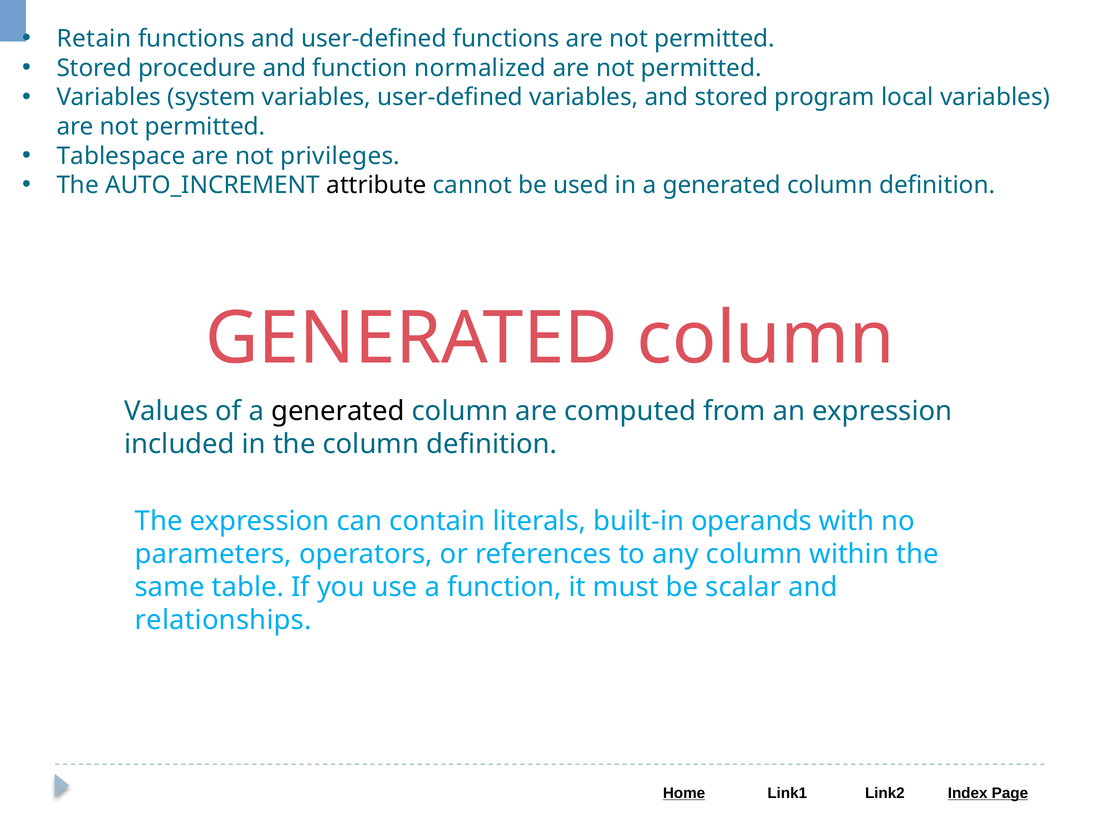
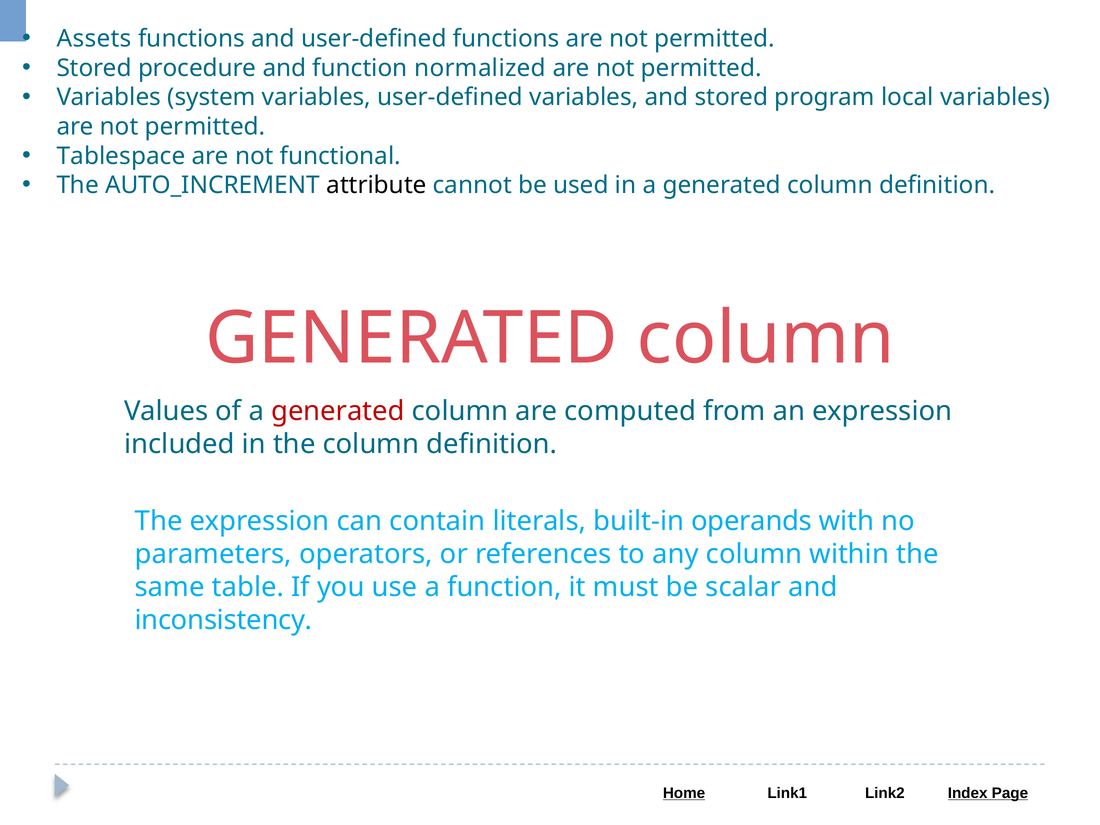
Retain: Retain -> Assets
privileges: privileges -> functional
generated at (338, 411) colour: black -> red
relationships: relationships -> inconsistency
